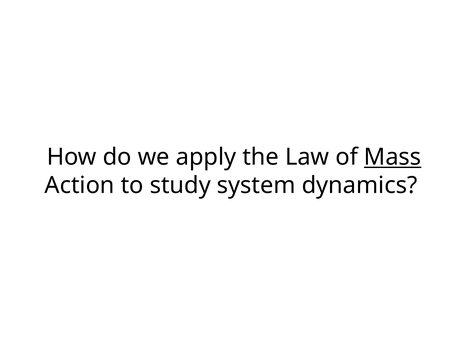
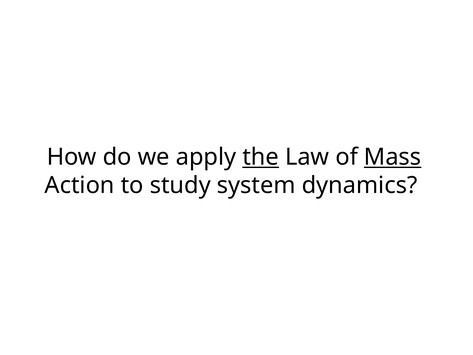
the underline: none -> present
